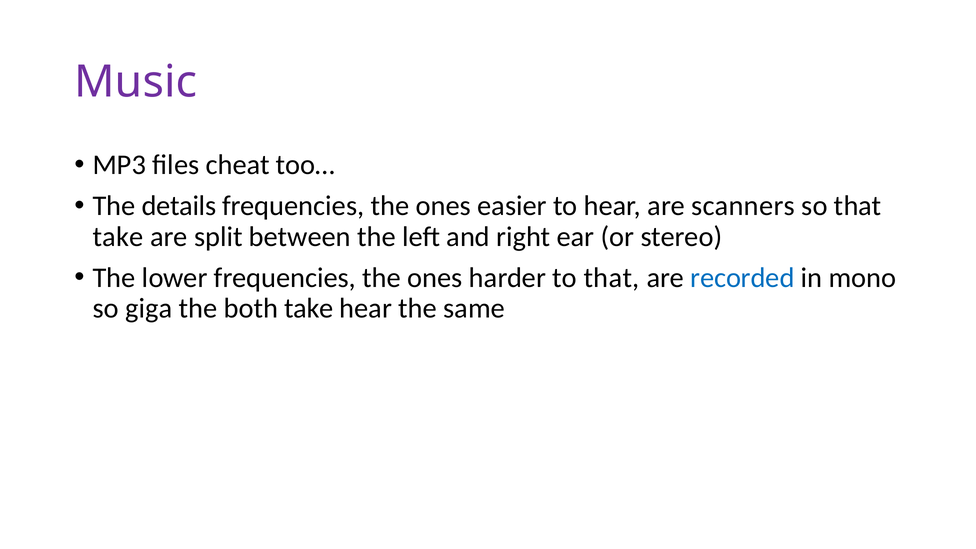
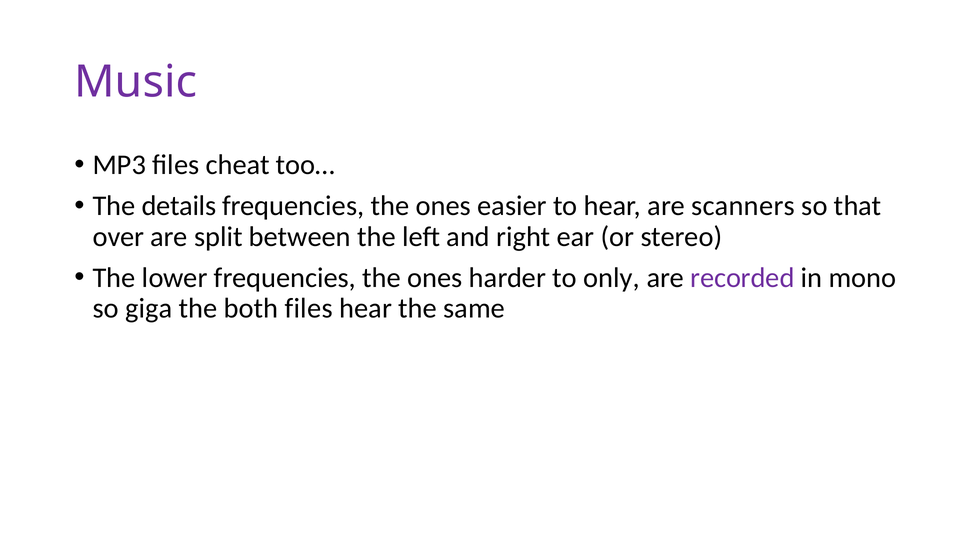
take at (118, 237): take -> over
to that: that -> only
recorded colour: blue -> purple
both take: take -> files
